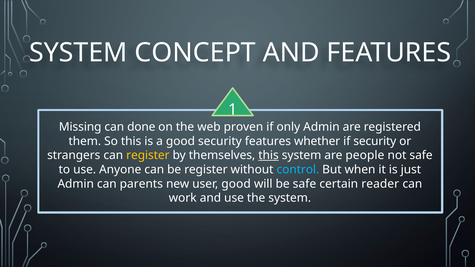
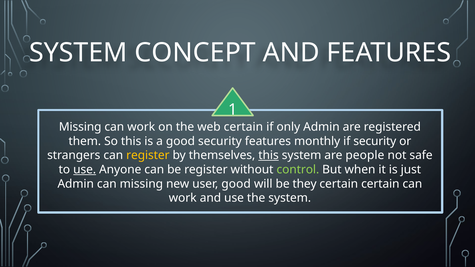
done at (141, 127): done -> work
web proven: proven -> certain
whether: whether -> monthly
use at (85, 170) underline: none -> present
control colour: light blue -> light green
can parents: parents -> missing
be safe: safe -> they
certain reader: reader -> certain
